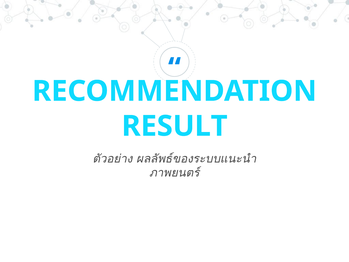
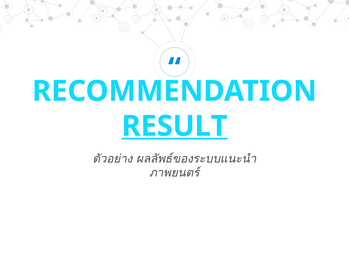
RESULT underline: none -> present
